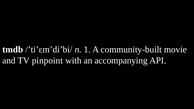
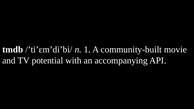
pinpoint: pinpoint -> potential
